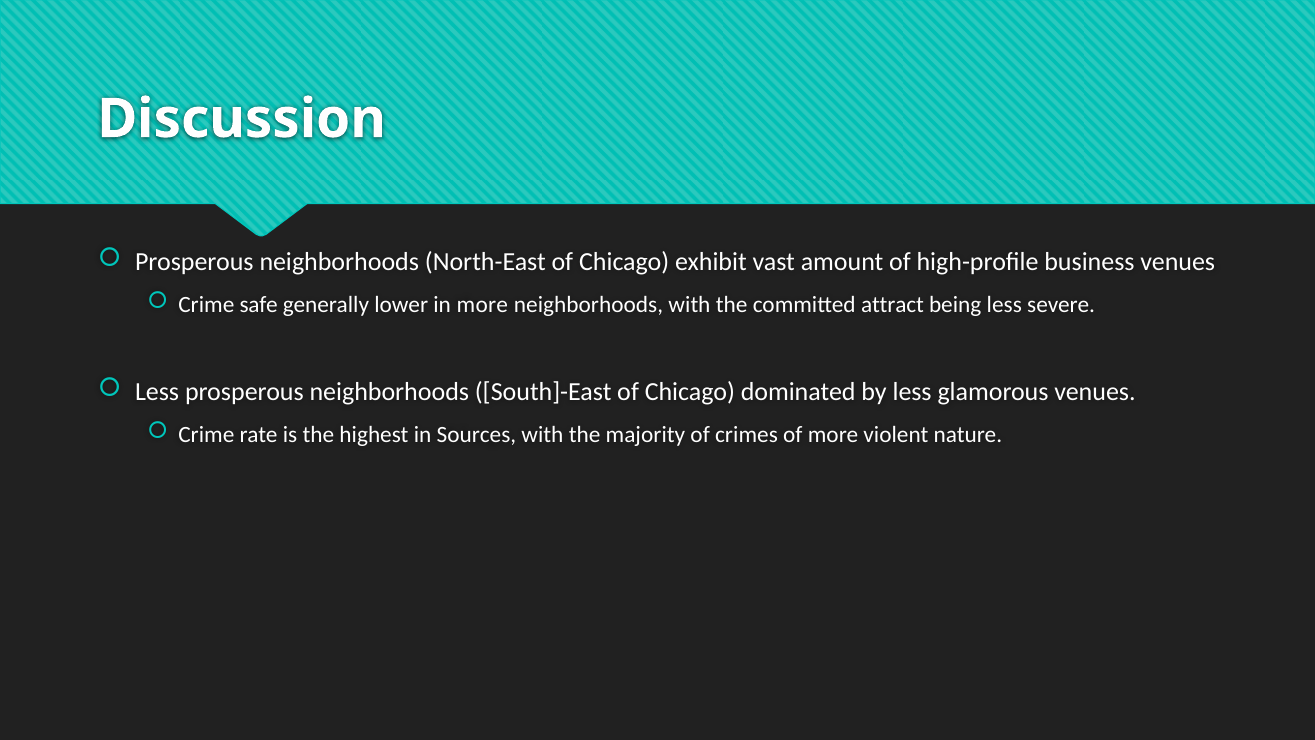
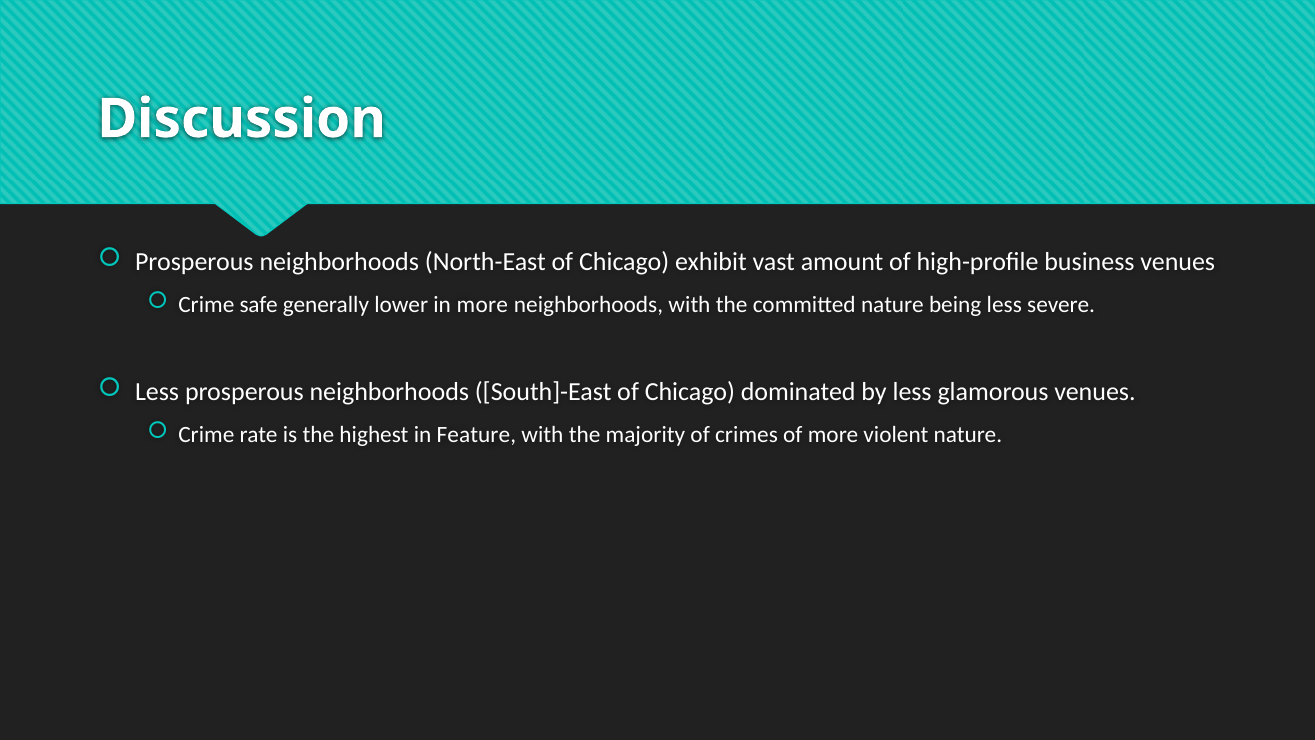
committed attract: attract -> nature
Sources: Sources -> Feature
